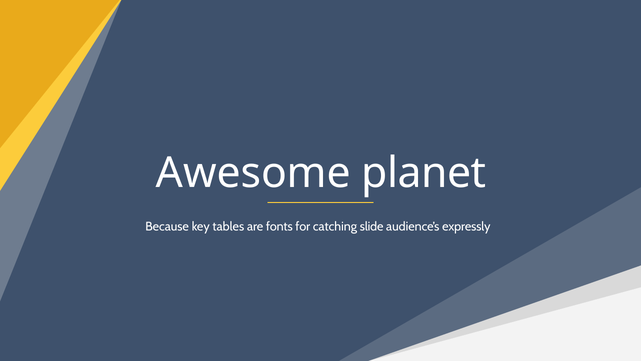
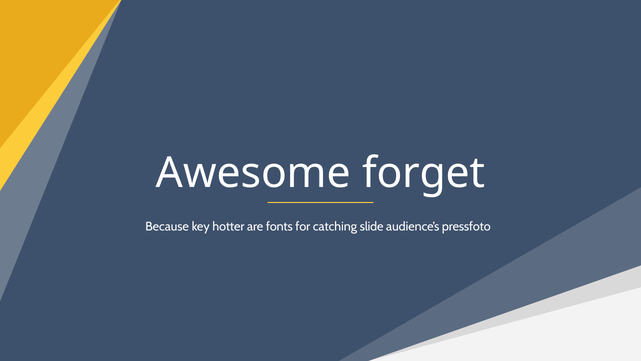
planet: planet -> forget
tables: tables -> hotter
expressly: expressly -> pressfoto
